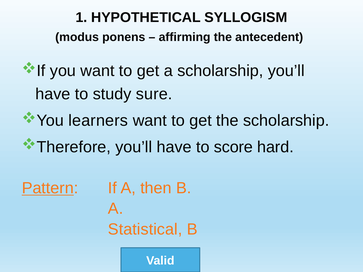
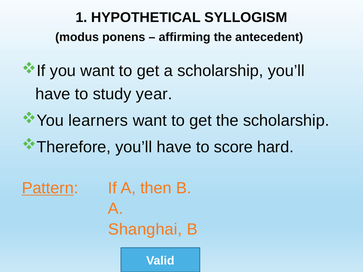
sure: sure -> year
Statistical: Statistical -> Shanghai
